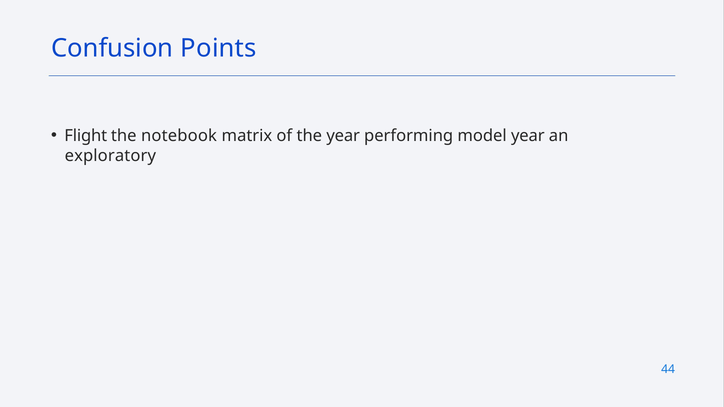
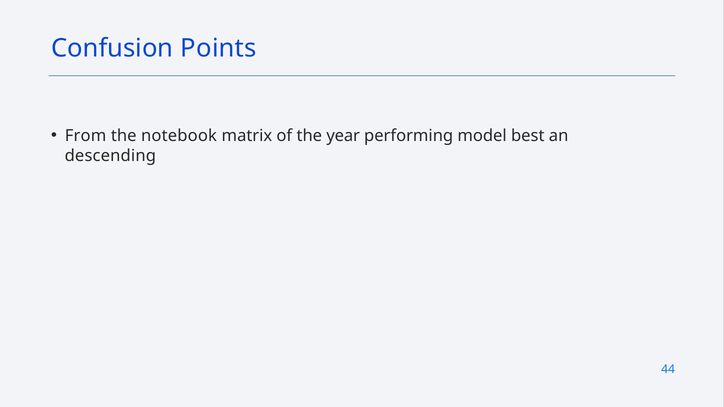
Flight: Flight -> From
model year: year -> best
exploratory: exploratory -> descending
